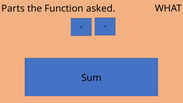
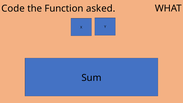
Parts: Parts -> Code
